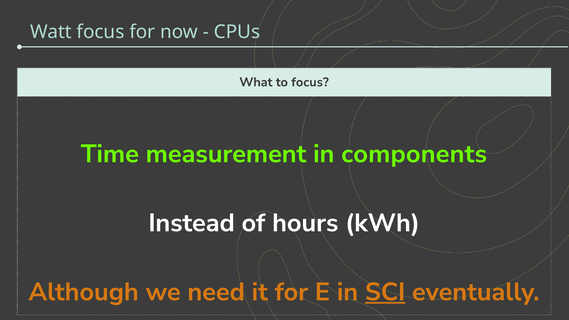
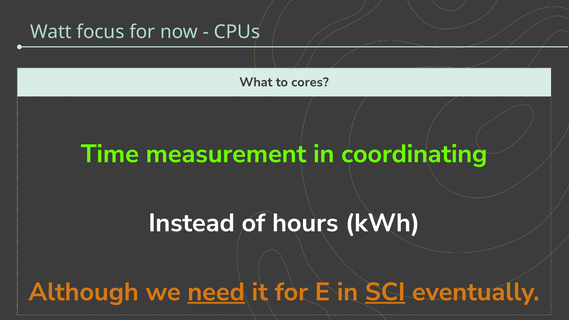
to focus: focus -> cores
components: components -> coordinating
need underline: none -> present
